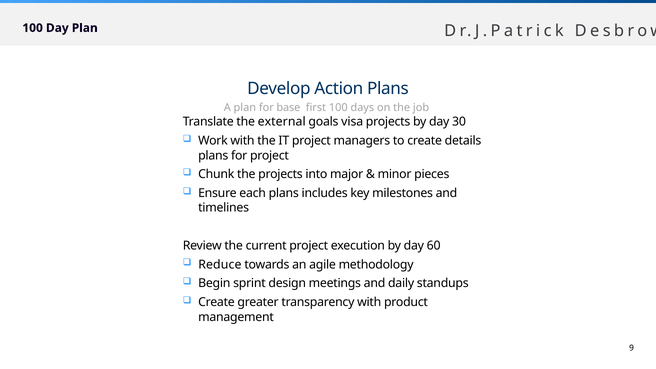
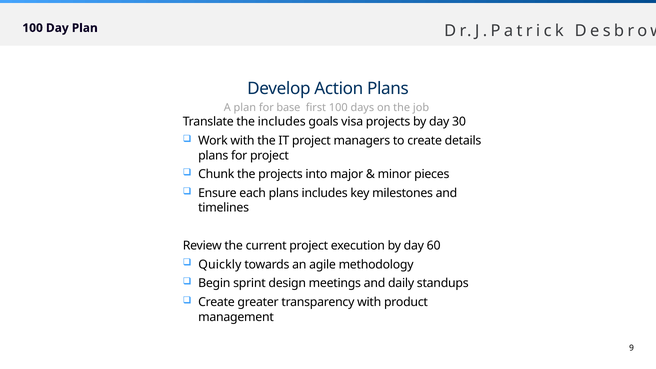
the external: external -> includes
Reduce: Reduce -> Quickly
